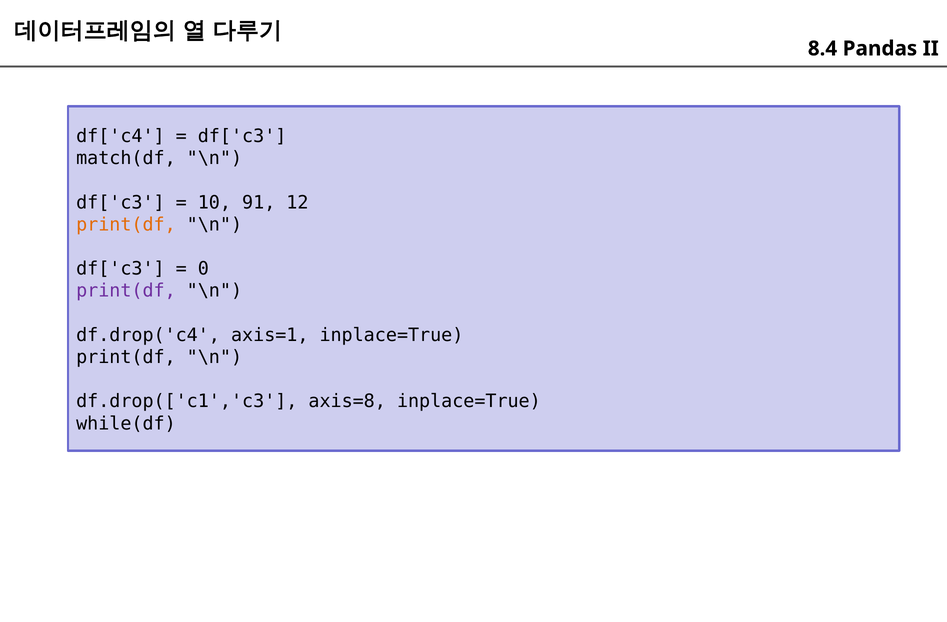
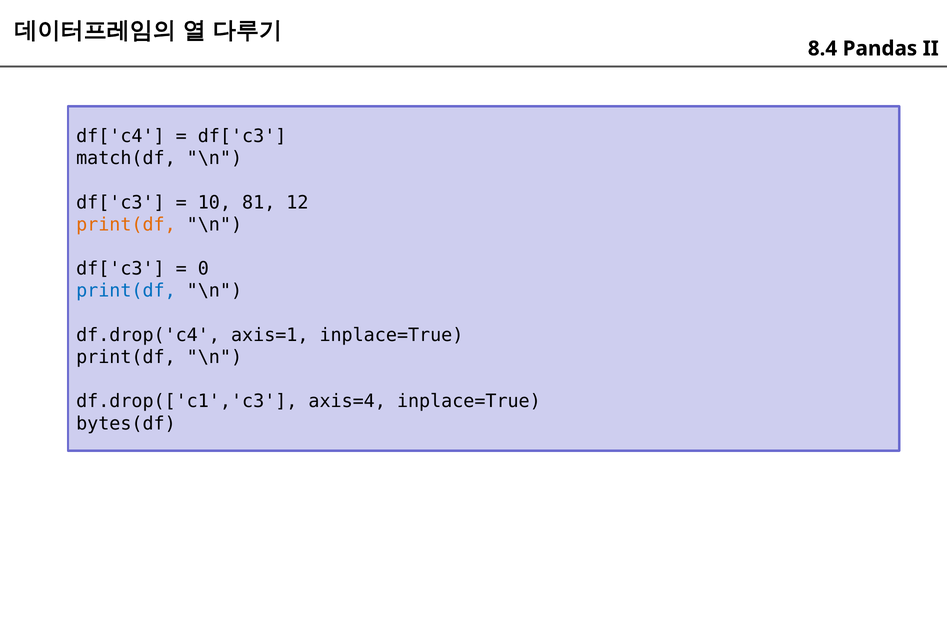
91: 91 -> 81
print(df at (126, 291) colour: purple -> blue
axis=8: axis=8 -> axis=4
while(df: while(df -> bytes(df
